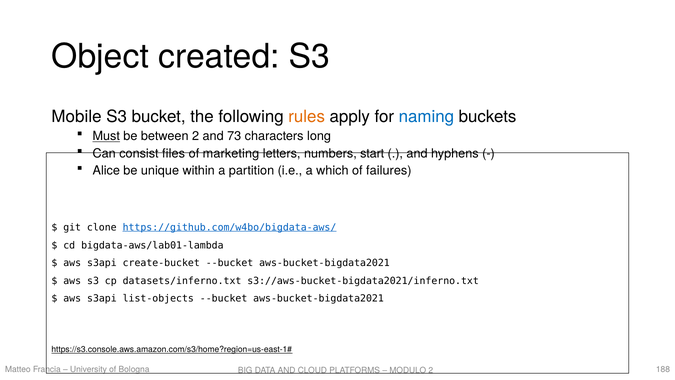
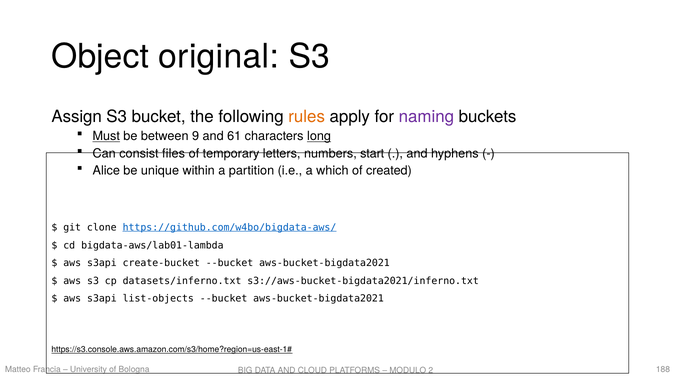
created: created -> original
Mobile: Mobile -> Assign
naming colour: blue -> purple
between 2: 2 -> 9
73: 73 -> 61
long underline: none -> present
marketing: marketing -> temporary
failures: failures -> created
